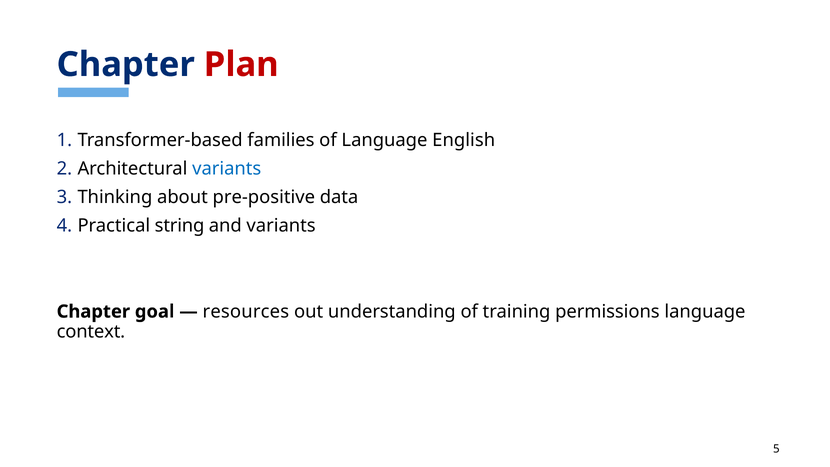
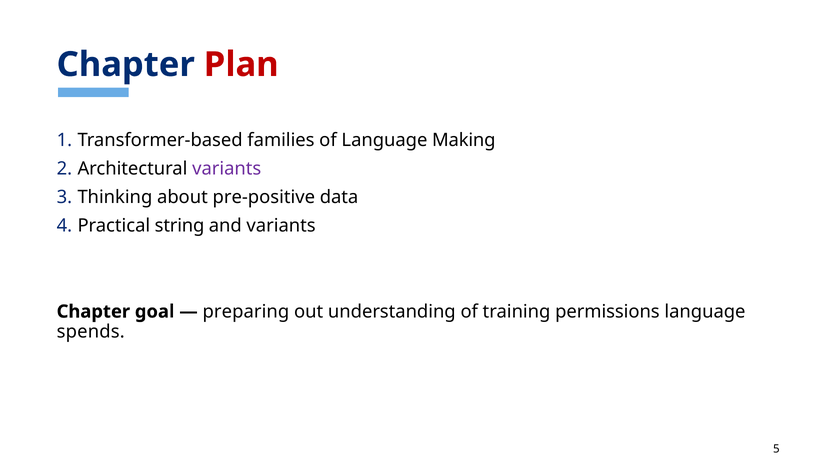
English: English -> Making
variants at (227, 169) colour: blue -> purple
resources: resources -> preparing
context: context -> spends
